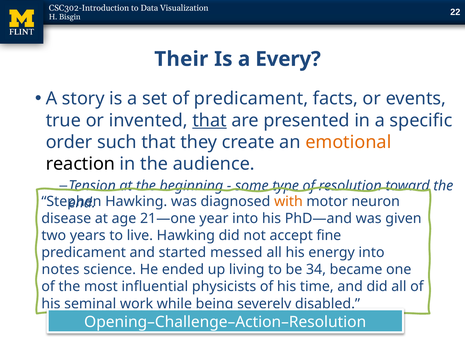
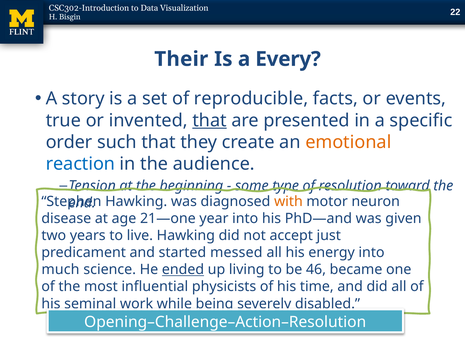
of predicament: predicament -> reproducible
reaction colour: black -> blue
fine: fine -> just
notes: notes -> much
ended underline: none -> present
34: 34 -> 46
